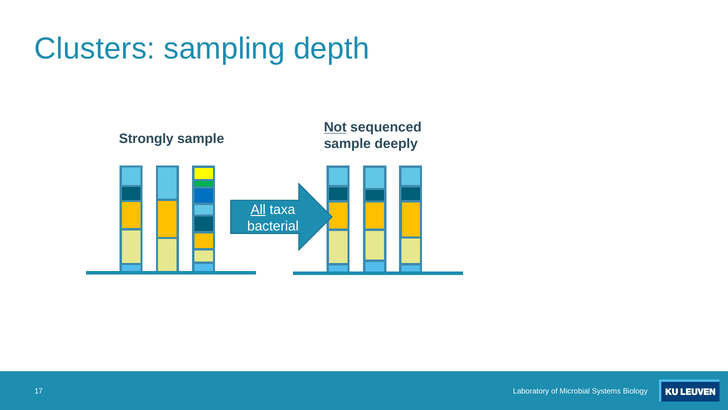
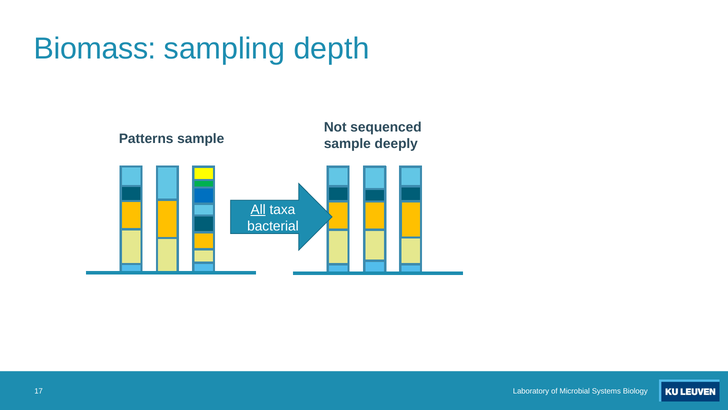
Clusters: Clusters -> Biomass
Not underline: present -> none
Strongly: Strongly -> Patterns
